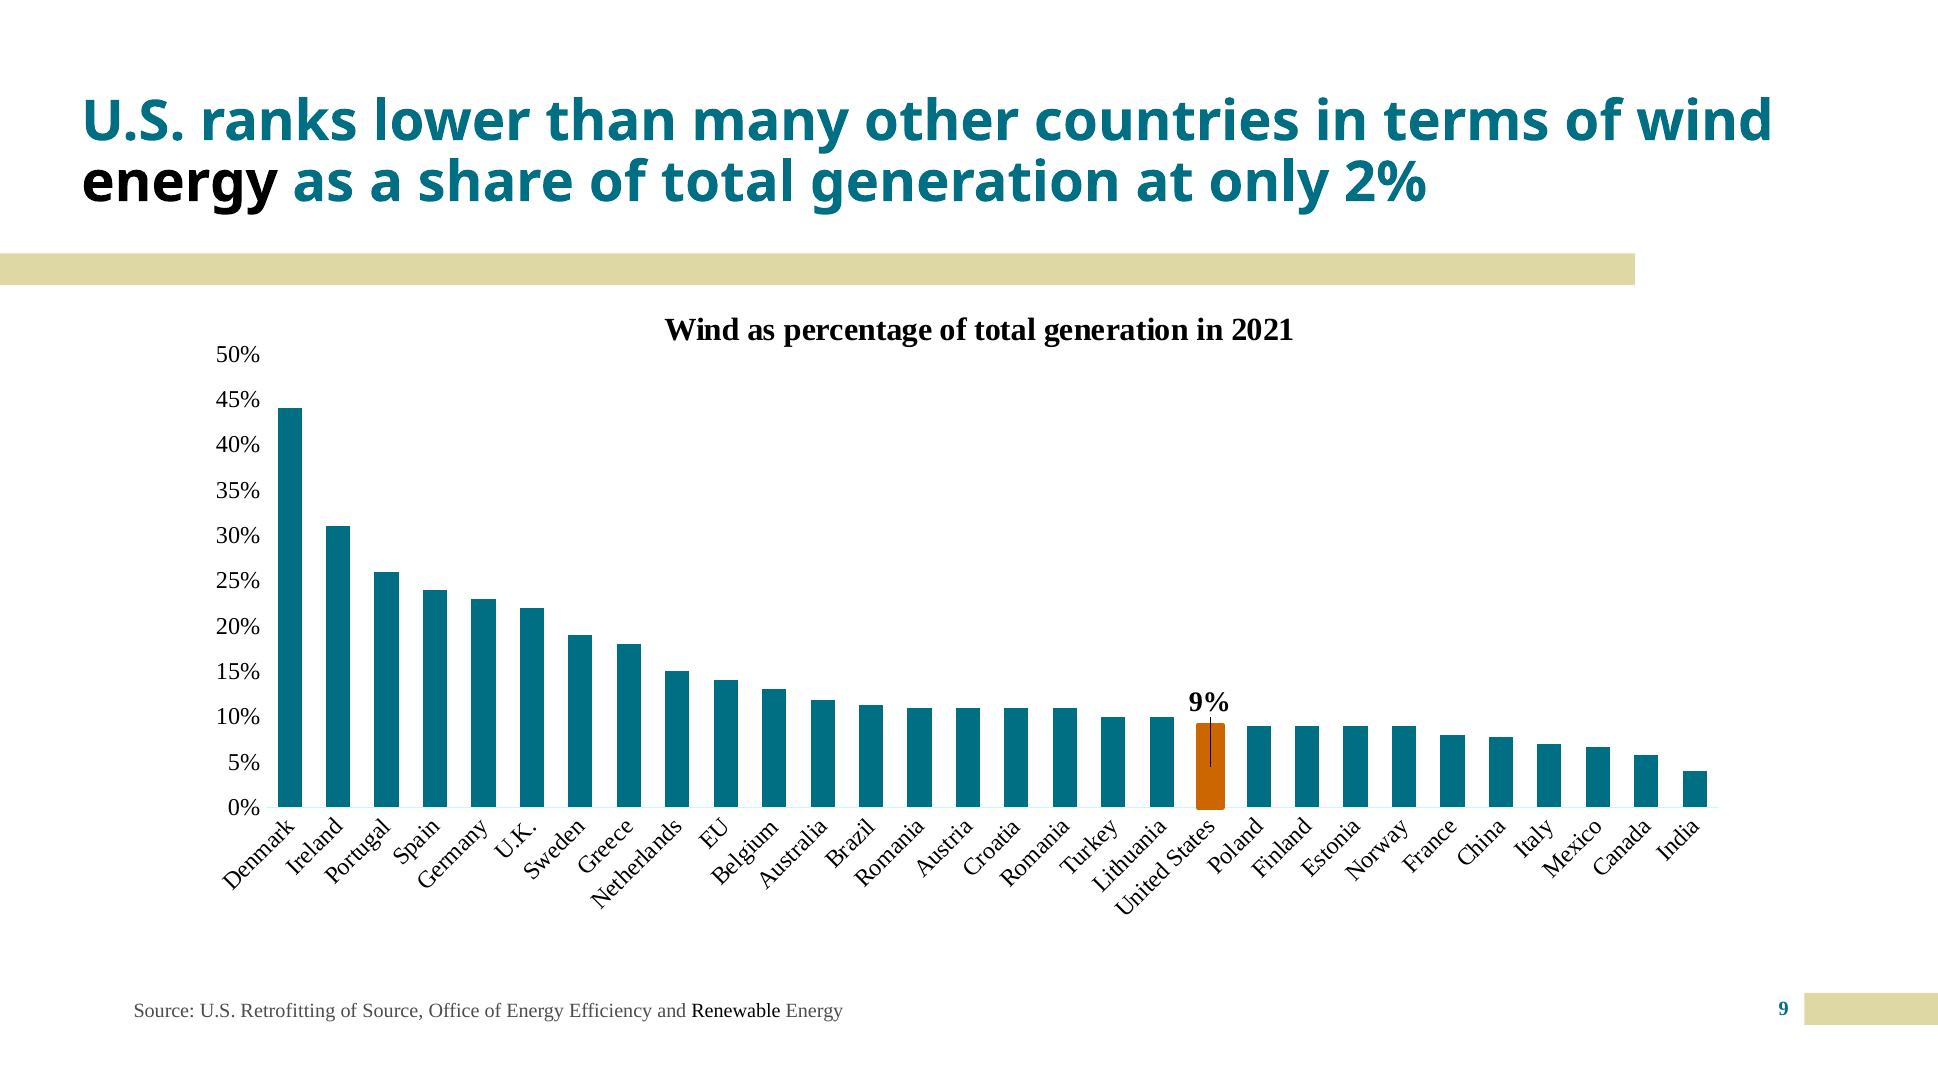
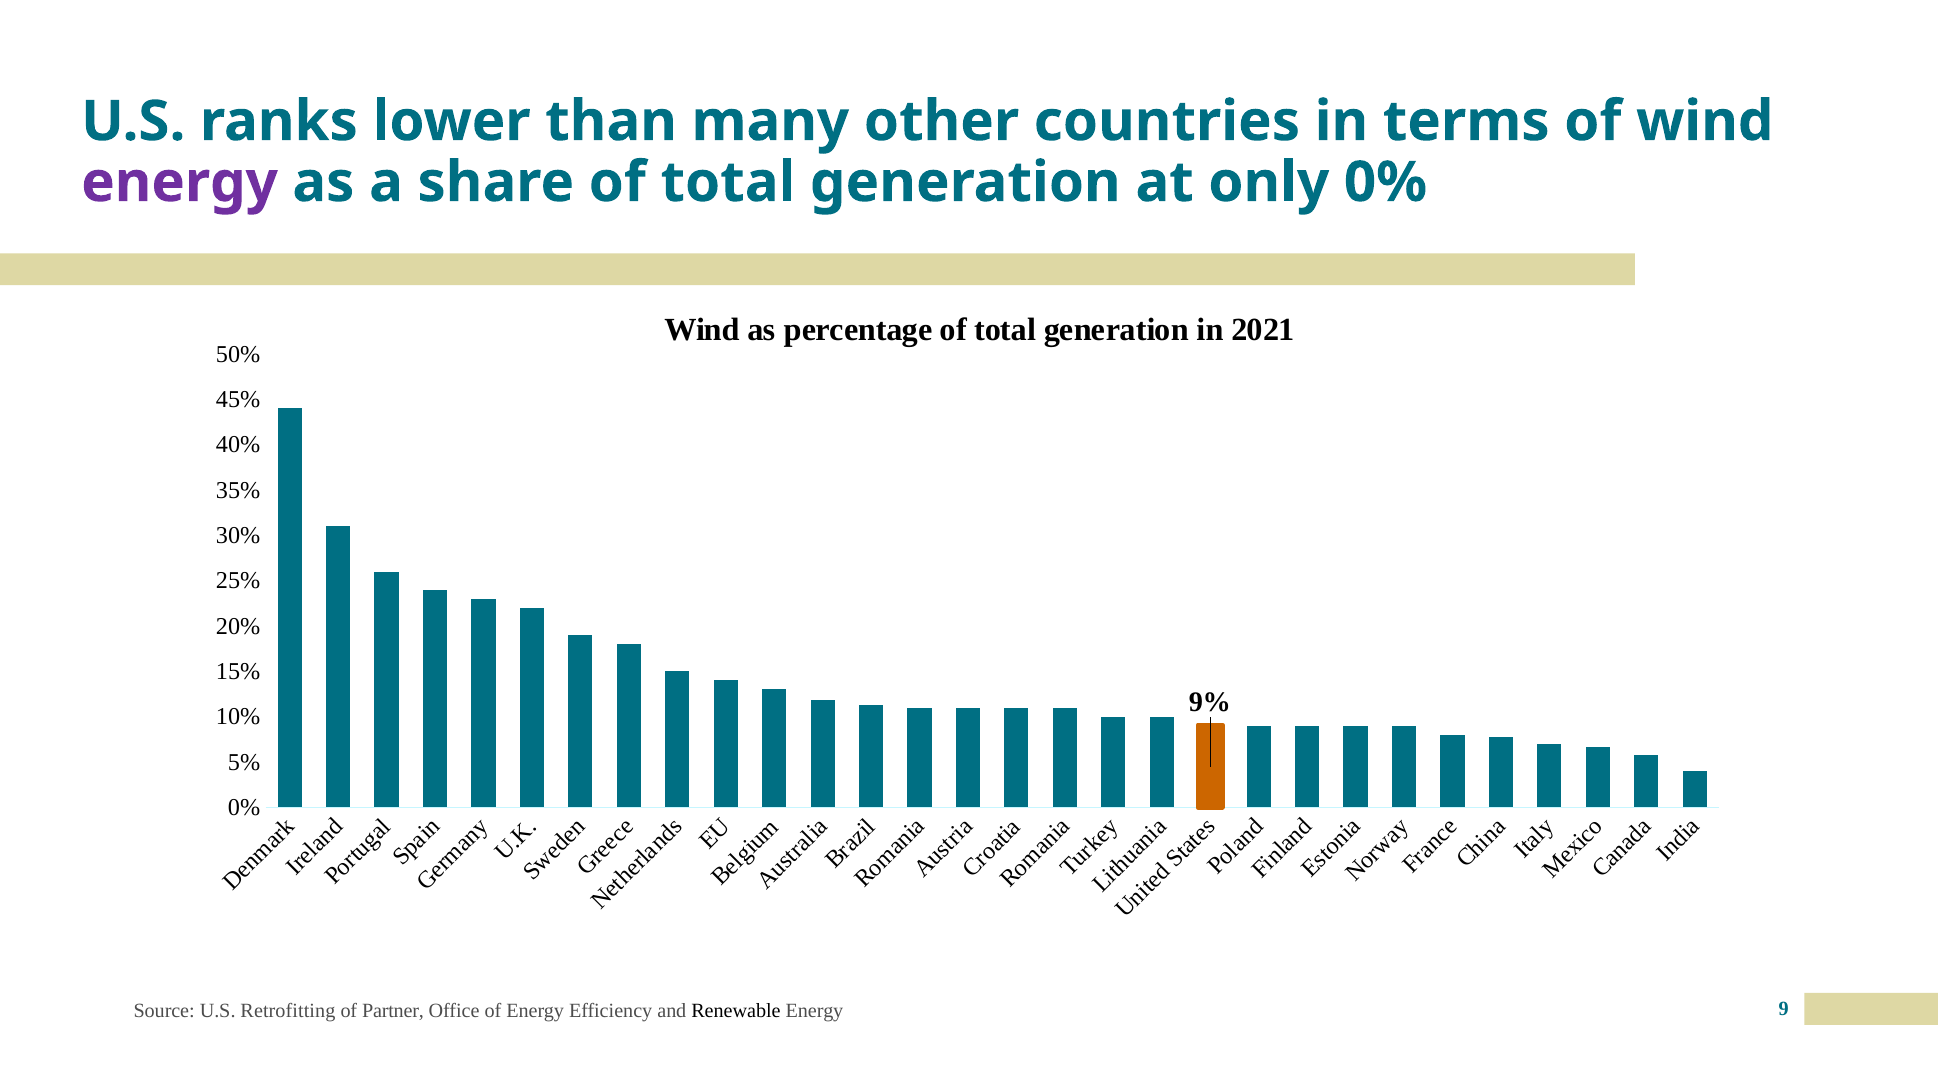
energy at (179, 182) colour: black -> purple
only 2%: 2% -> 0%
of Source: Source -> Partner
